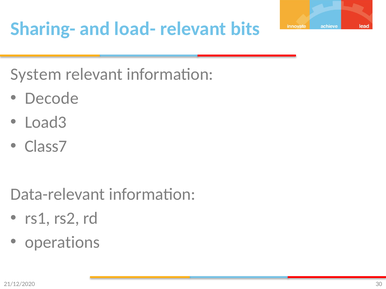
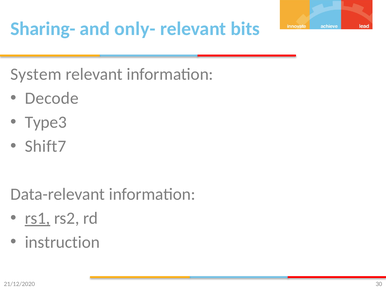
load-: load- -> only-
Load3: Load3 -> Type3
Class7: Class7 -> Shift7
rs1 underline: none -> present
operations: operations -> instruction
